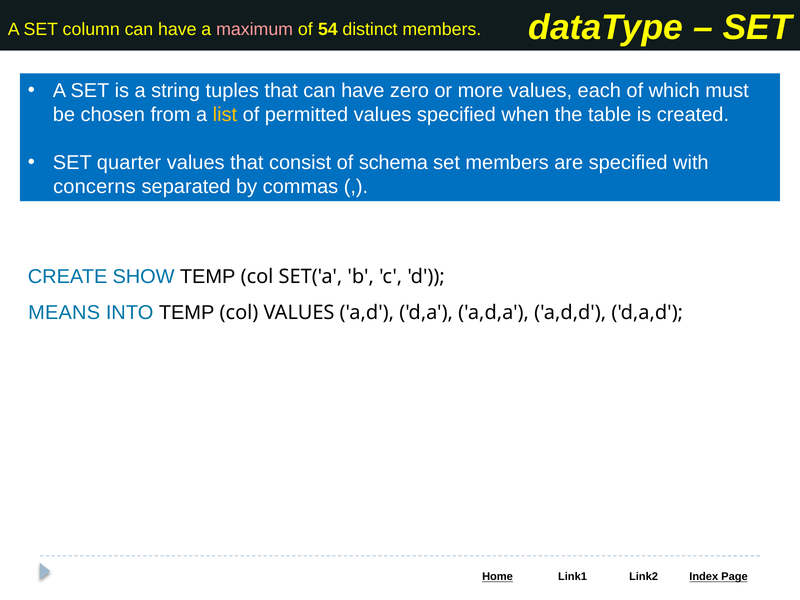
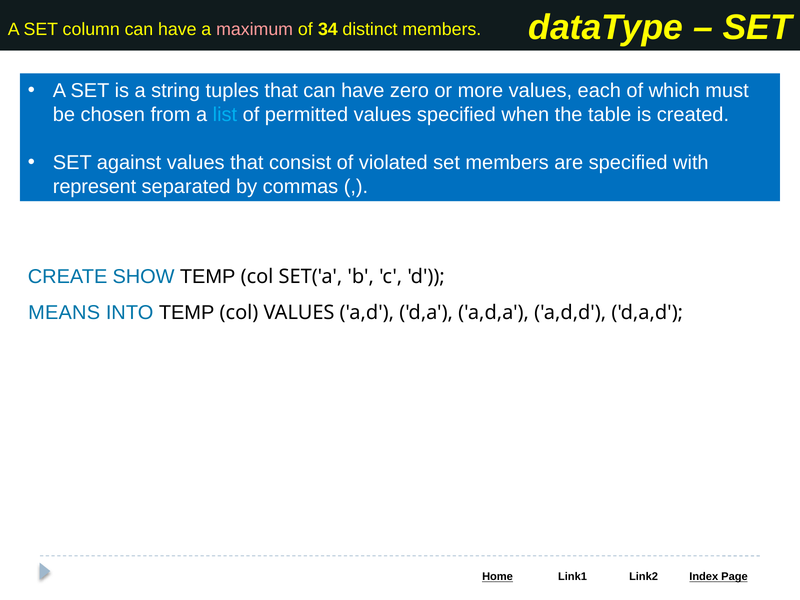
54: 54 -> 34
list colour: yellow -> light blue
quarter: quarter -> against
schema: schema -> violated
concerns: concerns -> represent
